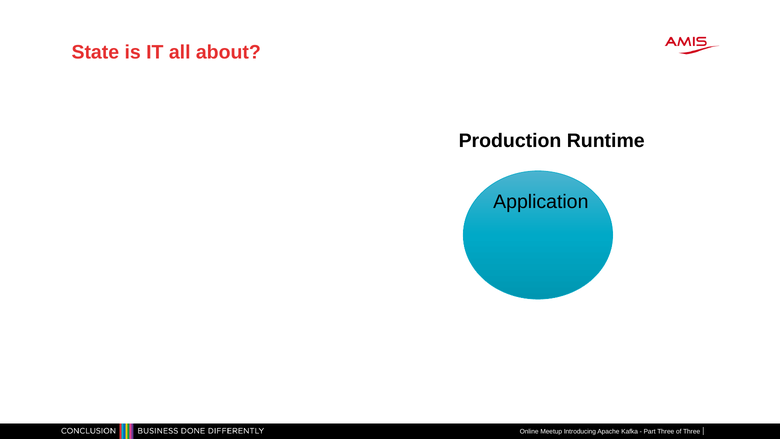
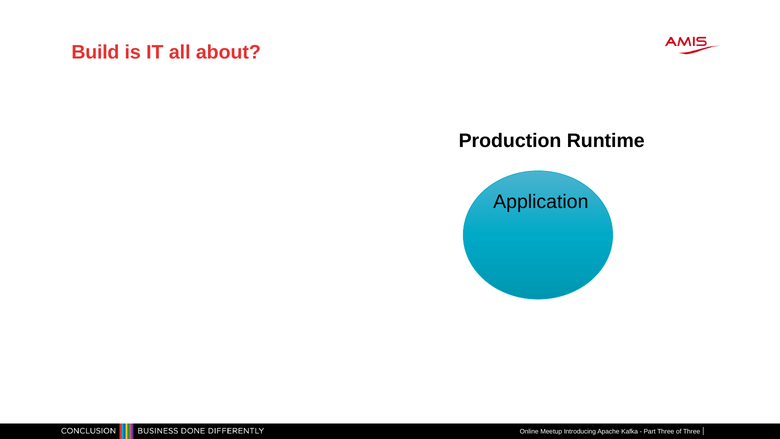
State: State -> Build
